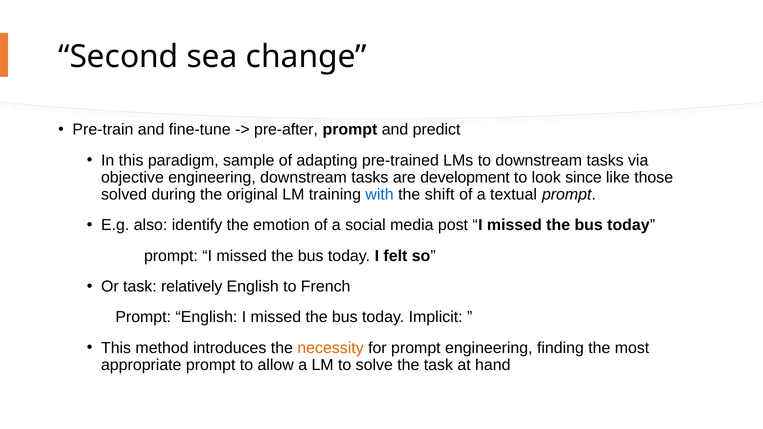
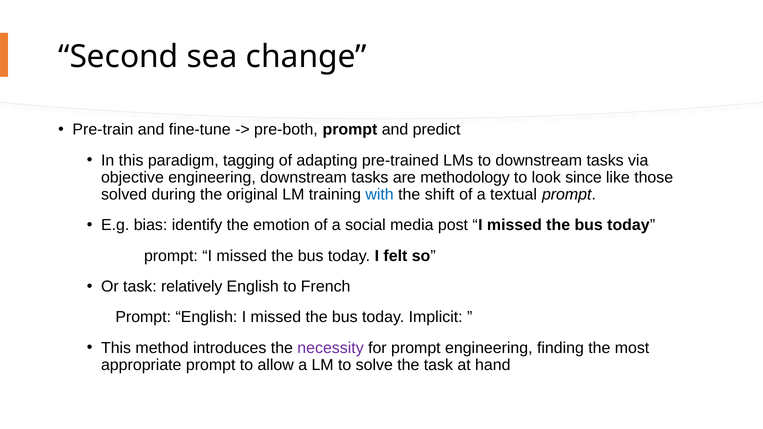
pre-after: pre-after -> pre-both
sample: sample -> tagging
development: development -> methodology
also: also -> bias
necessity colour: orange -> purple
